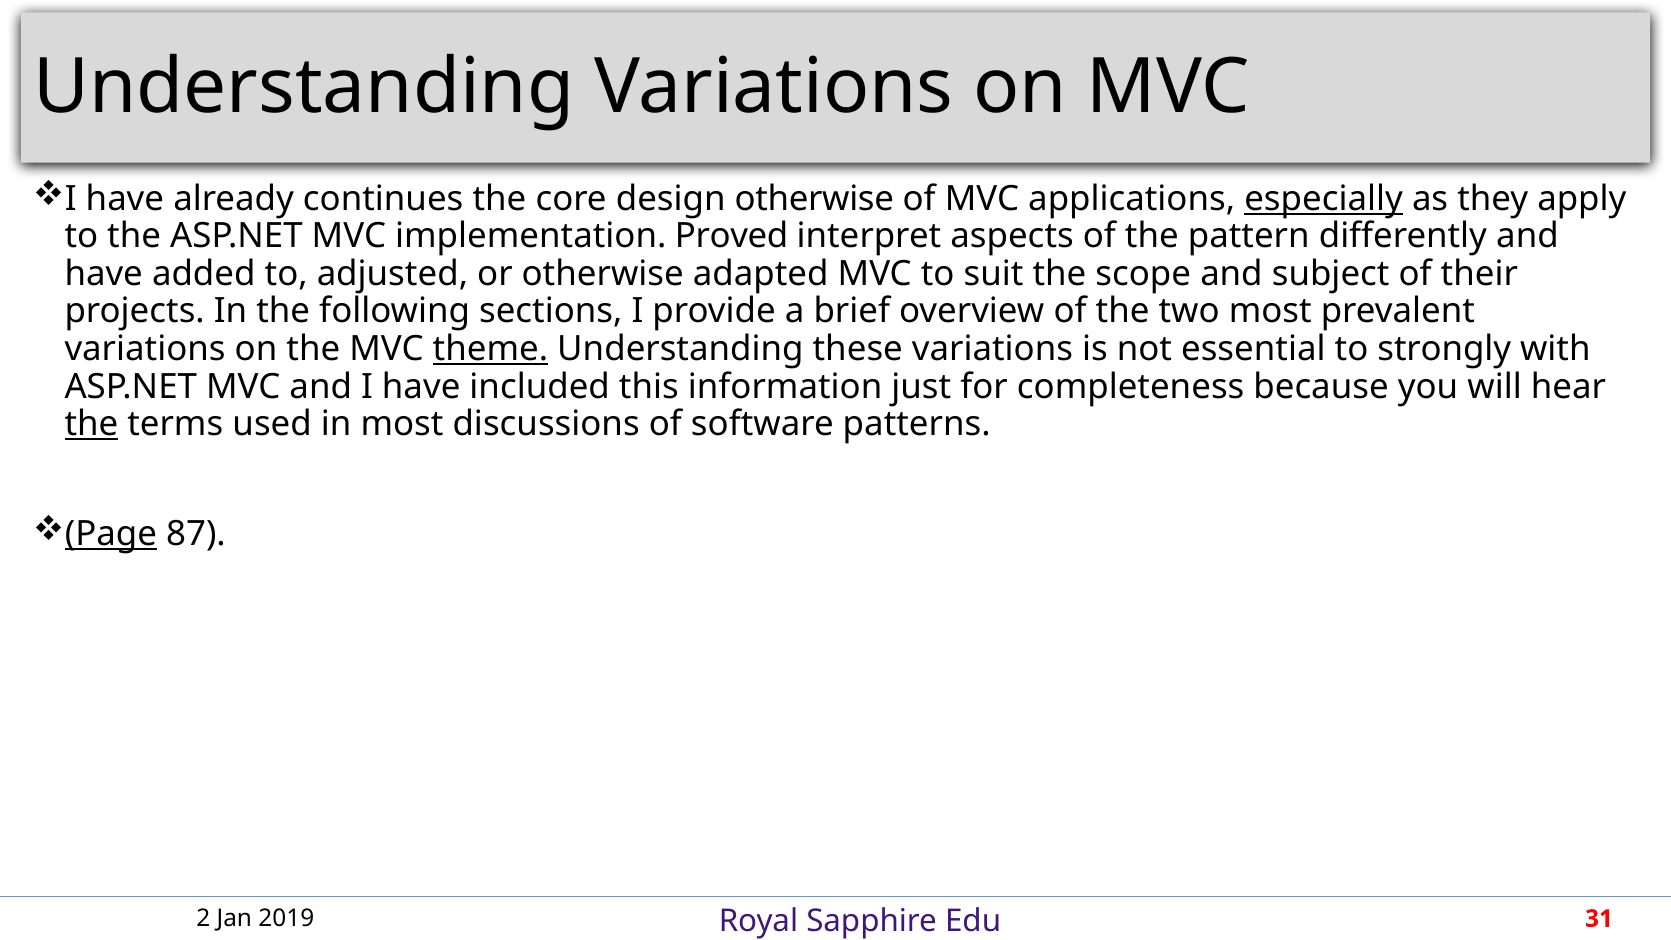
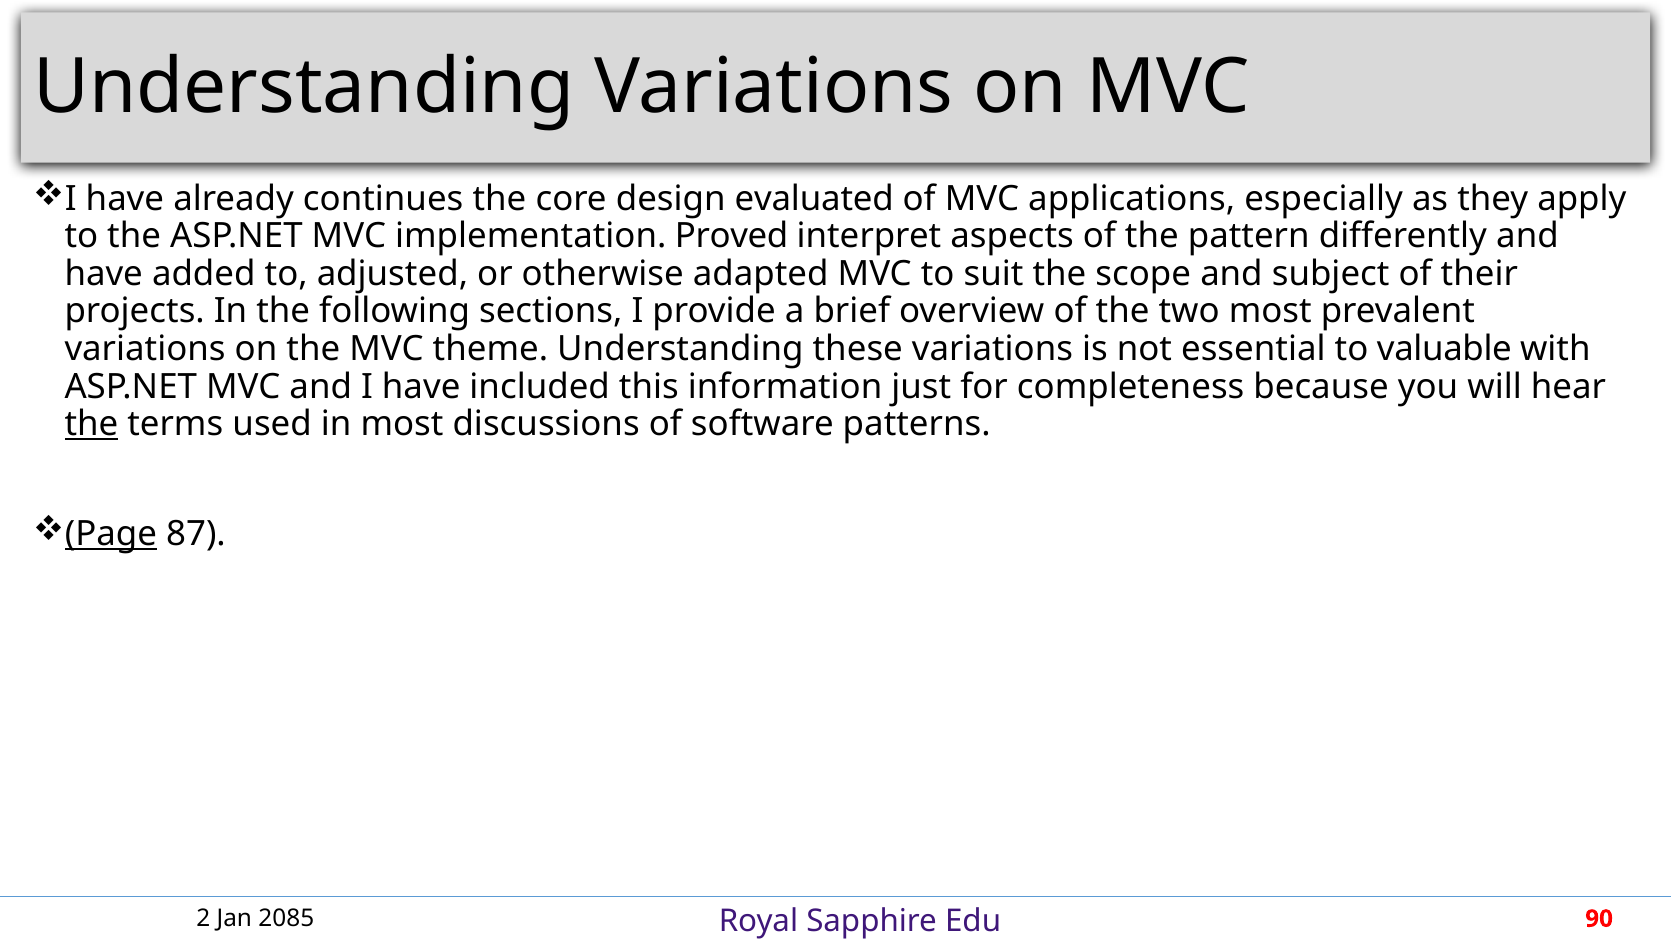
design otherwise: otherwise -> evaluated
especially underline: present -> none
theme underline: present -> none
strongly: strongly -> valuable
2019: 2019 -> 2085
31: 31 -> 90
